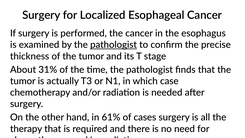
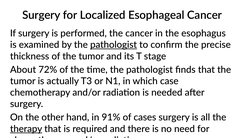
31%: 31% -> 72%
61%: 61% -> 91%
therapy underline: none -> present
